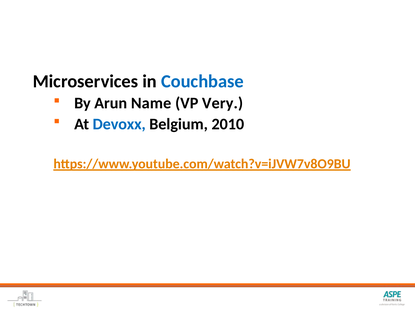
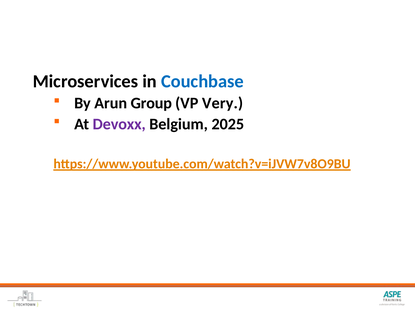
Name: Name -> Group
Devoxx colour: blue -> purple
2010: 2010 -> 2025
